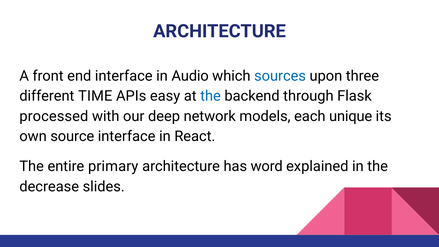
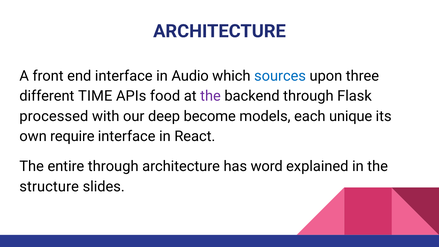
easy: easy -> food
the at (211, 96) colour: blue -> purple
network: network -> become
source: source -> require
entire primary: primary -> through
decrease: decrease -> structure
